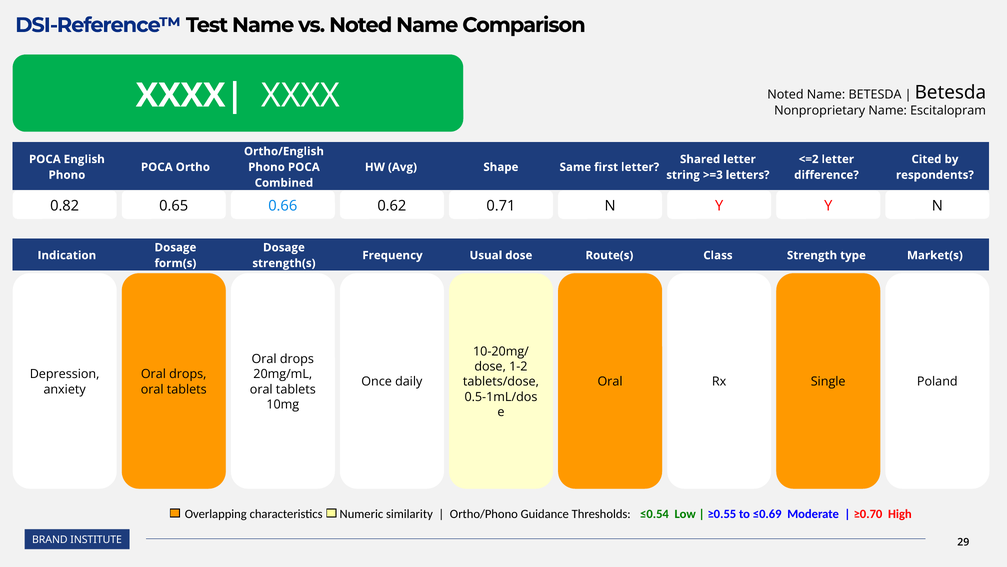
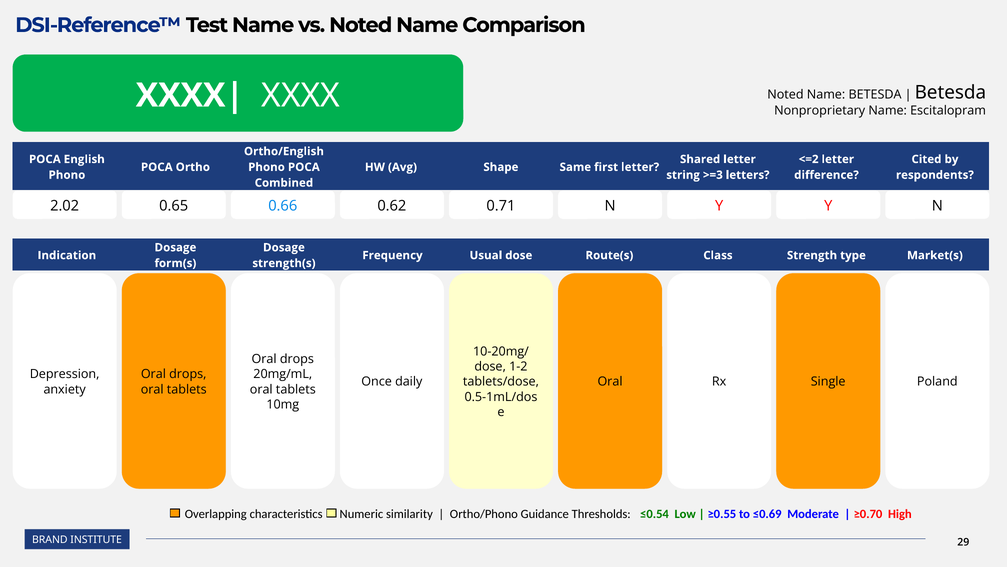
0.82: 0.82 -> 2.02
